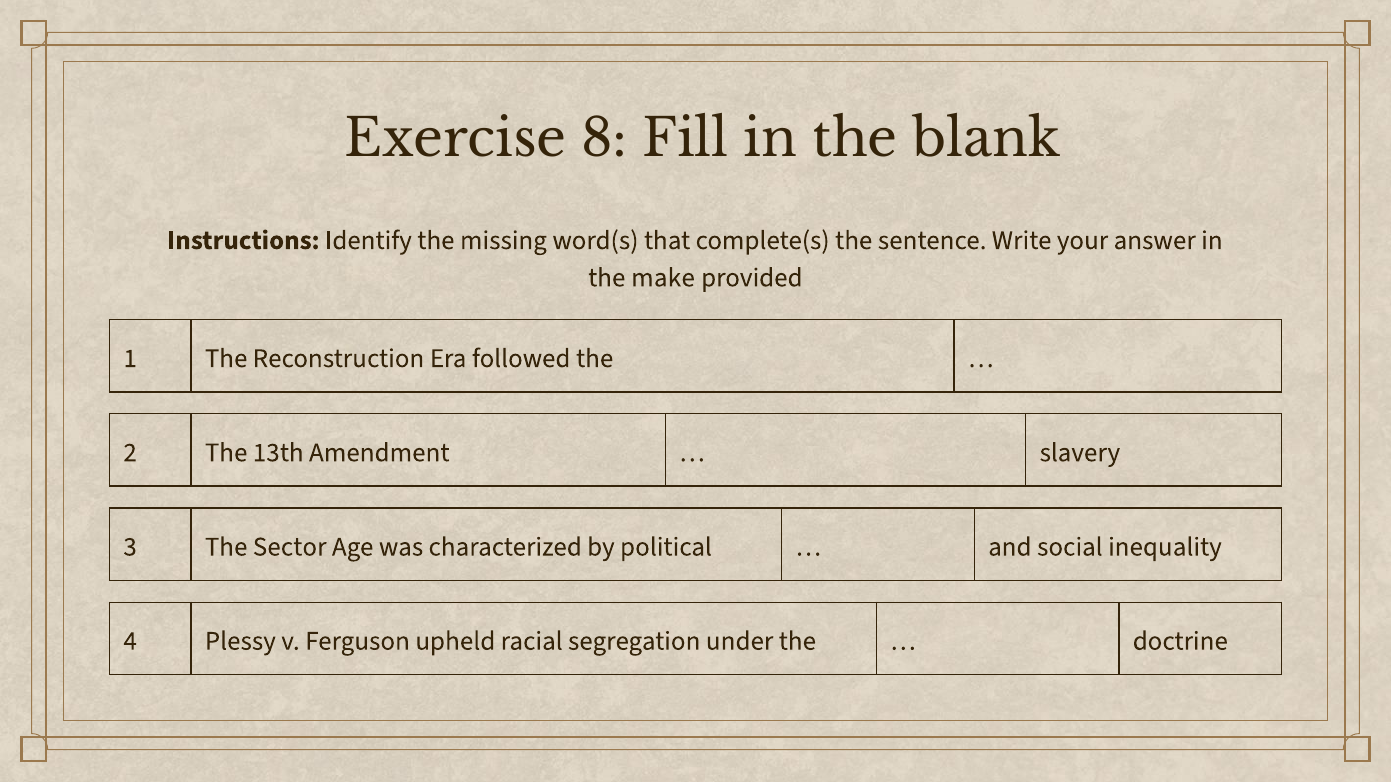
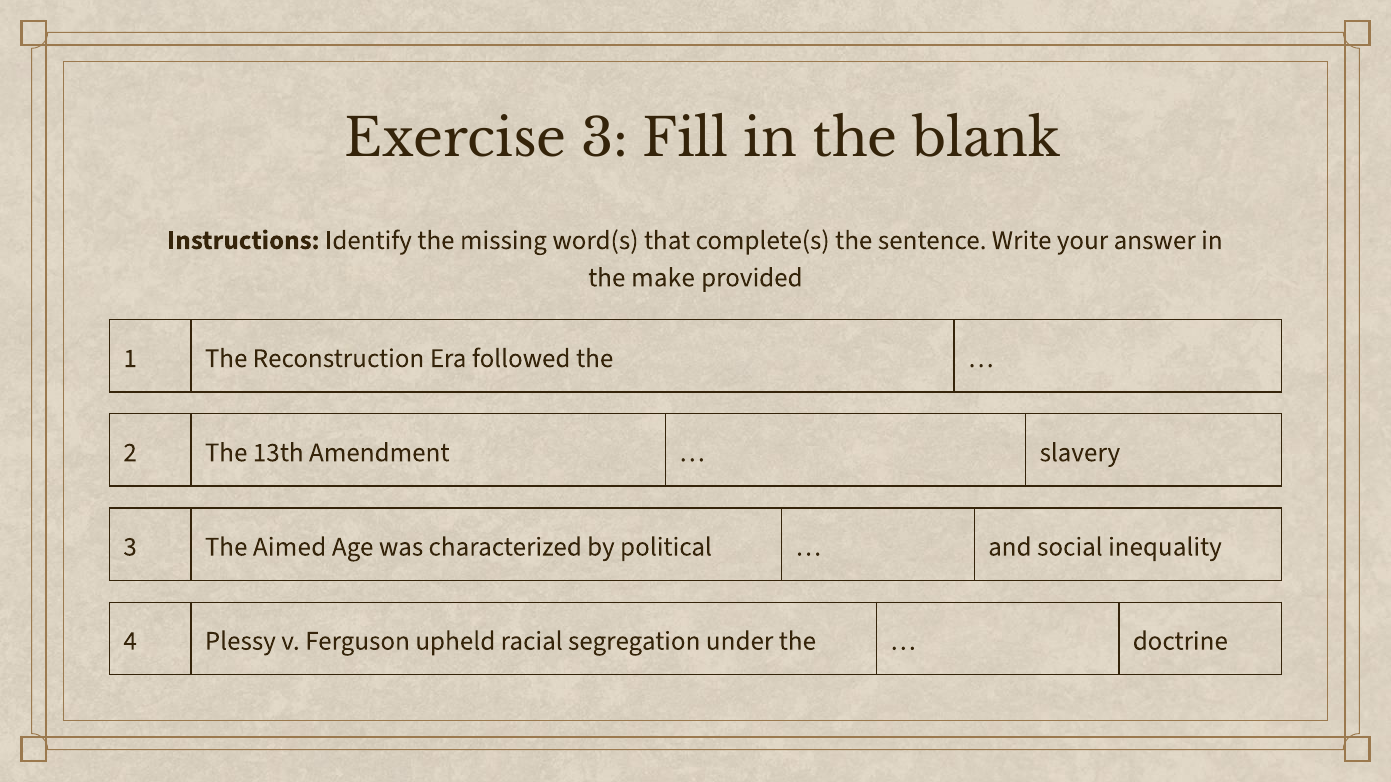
Exercise 8: 8 -> 3
Sector: Sector -> Aimed
